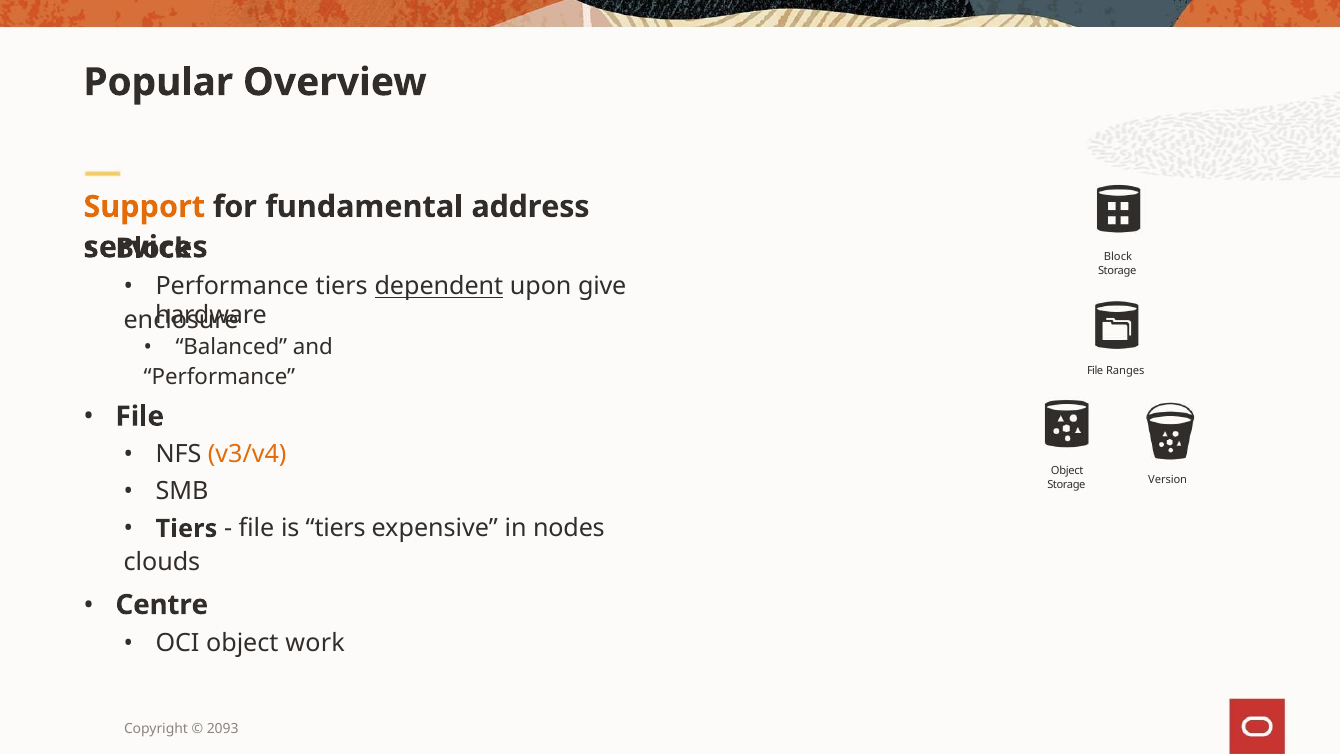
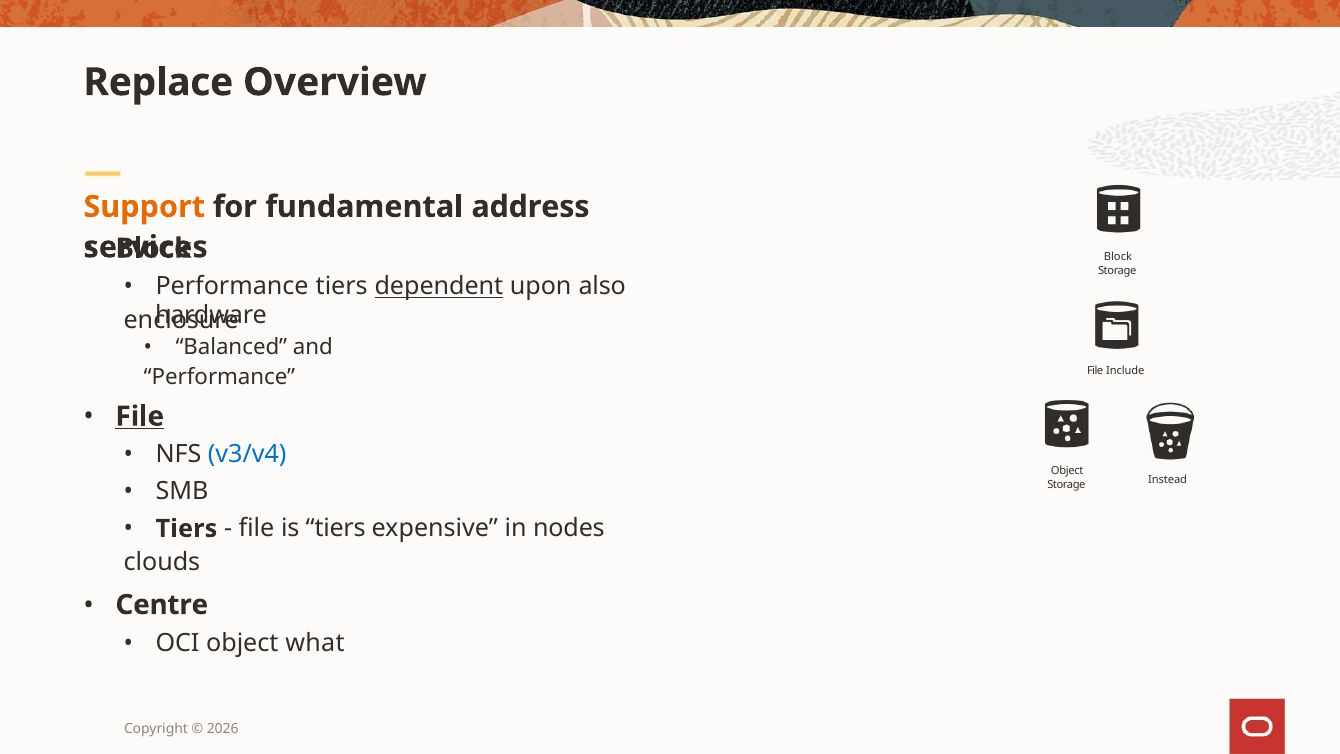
Popular: Popular -> Replace
give: give -> also
Ranges: Ranges -> Include
File at (140, 416) underline: none -> present
v3/v4 colour: orange -> blue
Version: Version -> Instead
work: work -> what
2093: 2093 -> 2026
